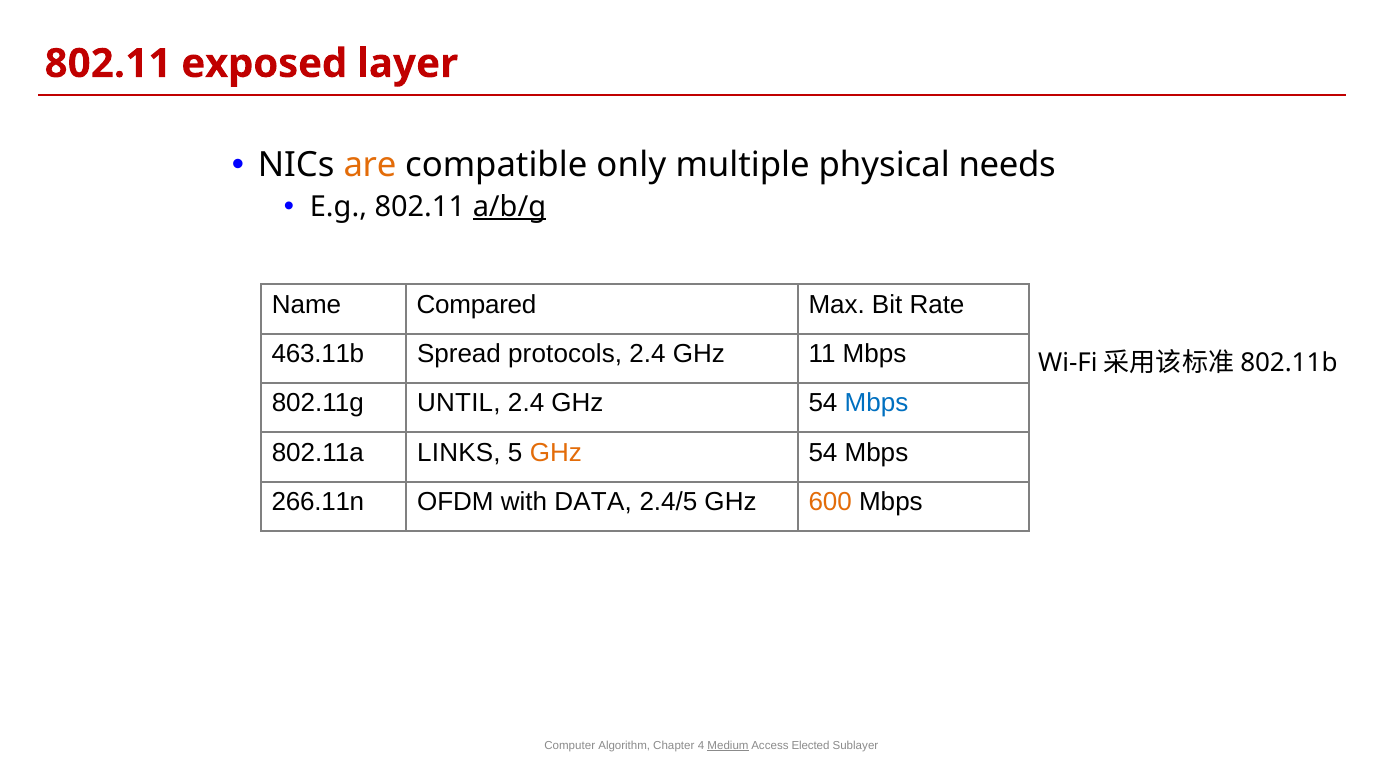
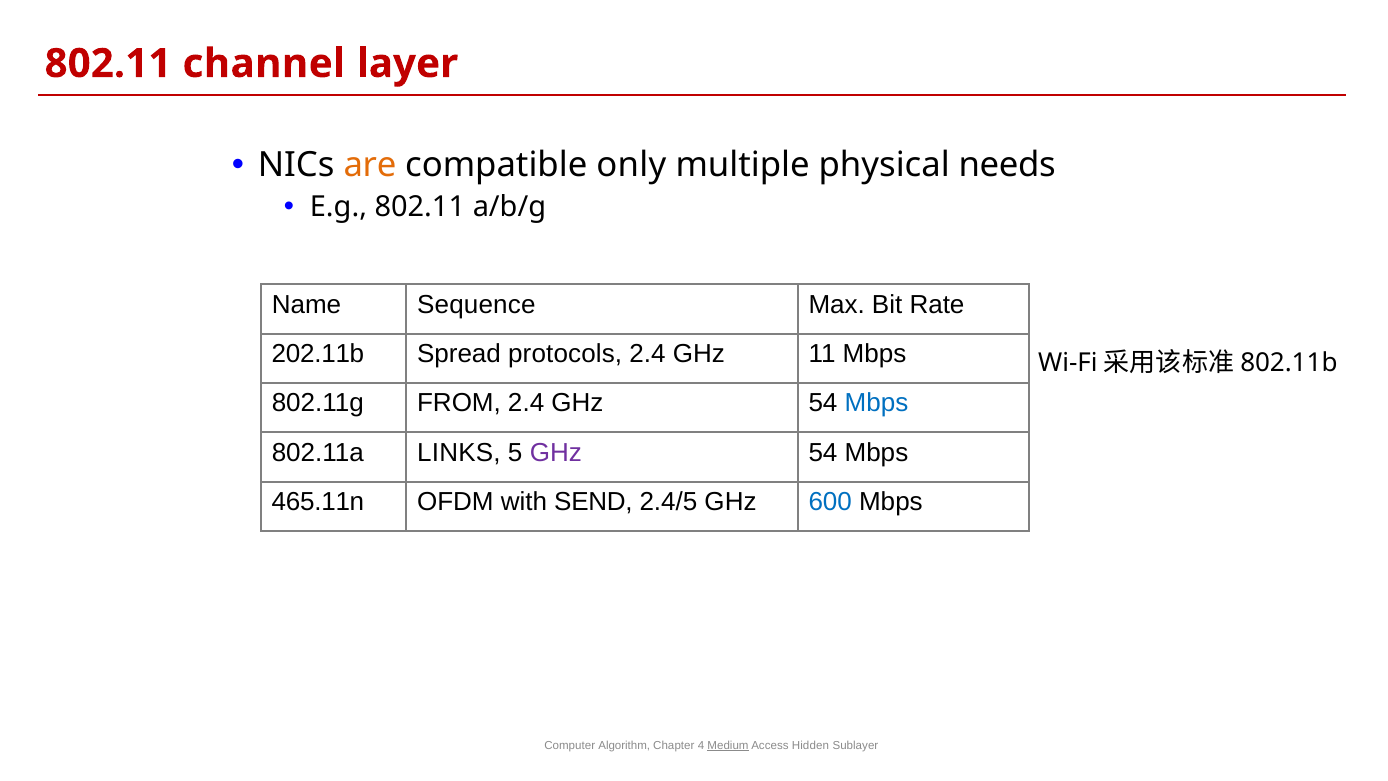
exposed: exposed -> channel
a/b/g underline: present -> none
Compared: Compared -> Sequence
463.11b: 463.11b -> 202.11b
UNTIL: UNTIL -> FROM
GHz at (556, 452) colour: orange -> purple
266.11n: 266.11n -> 465.11n
DATA: DATA -> SEND
600 colour: orange -> blue
Elected: Elected -> Hidden
